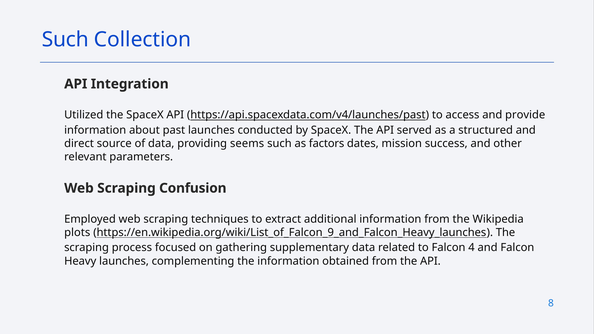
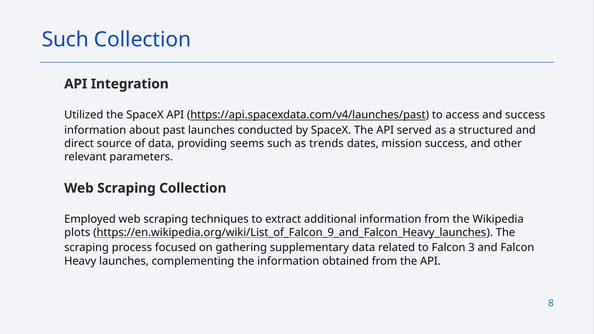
and provide: provide -> success
factors: factors -> trends
Scraping Confusion: Confusion -> Collection
4: 4 -> 3
